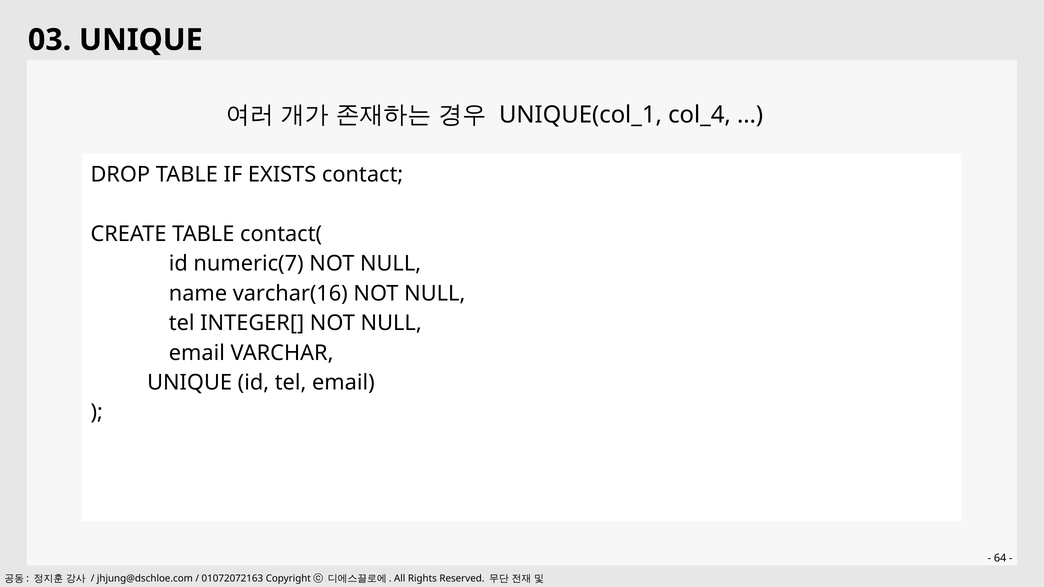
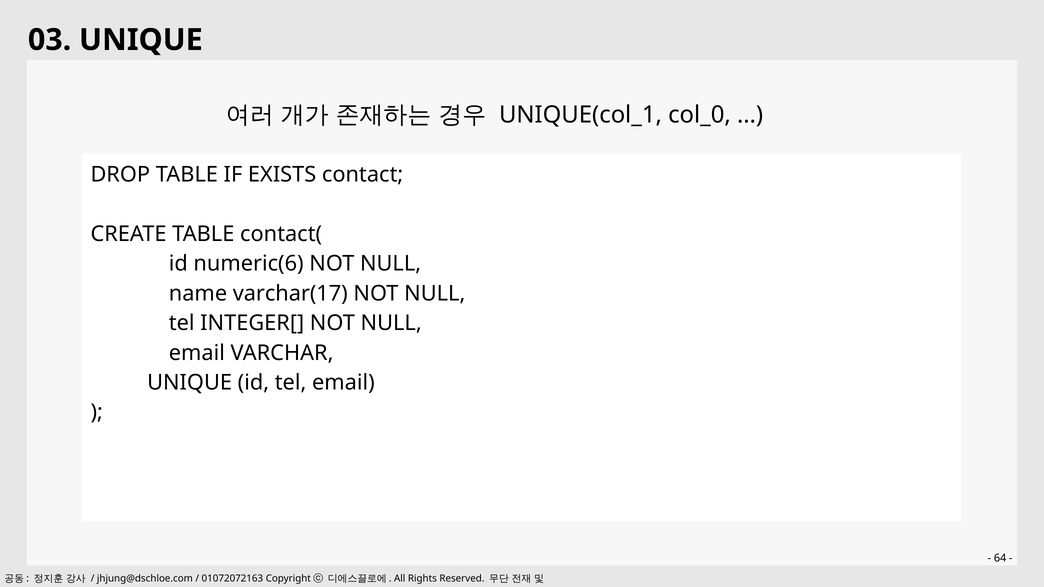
col_4: col_4 -> col_0
numeric(7: numeric(7 -> numeric(6
varchar(16: varchar(16 -> varchar(17
